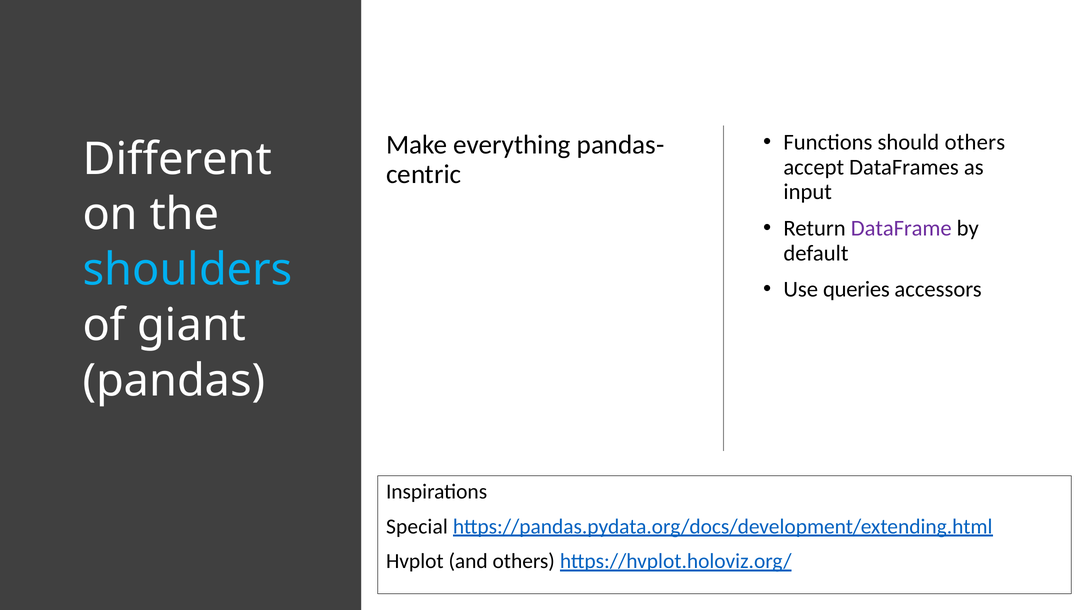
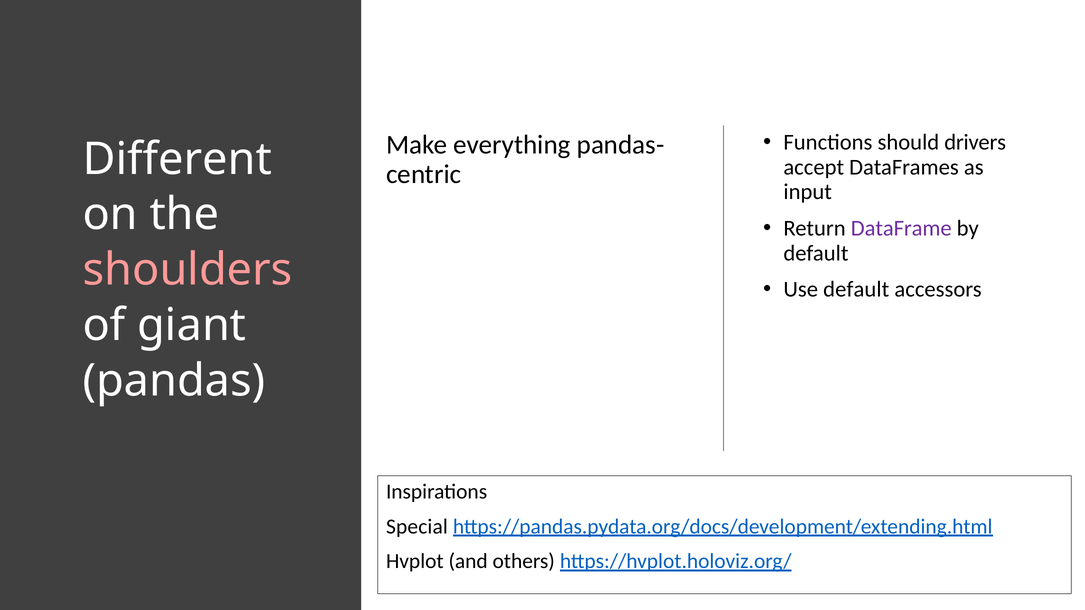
should others: others -> drivers
shoulders colour: light blue -> pink
Use queries: queries -> default
